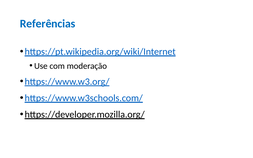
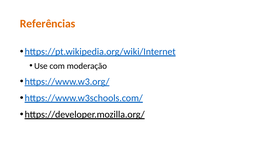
Referências colour: blue -> orange
